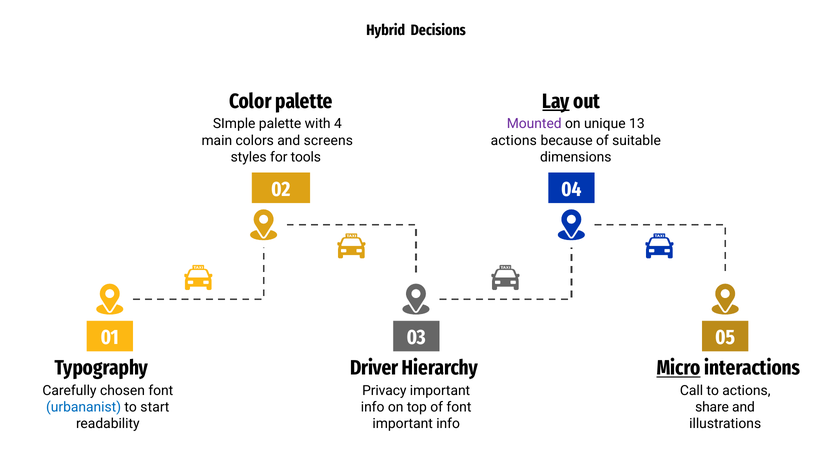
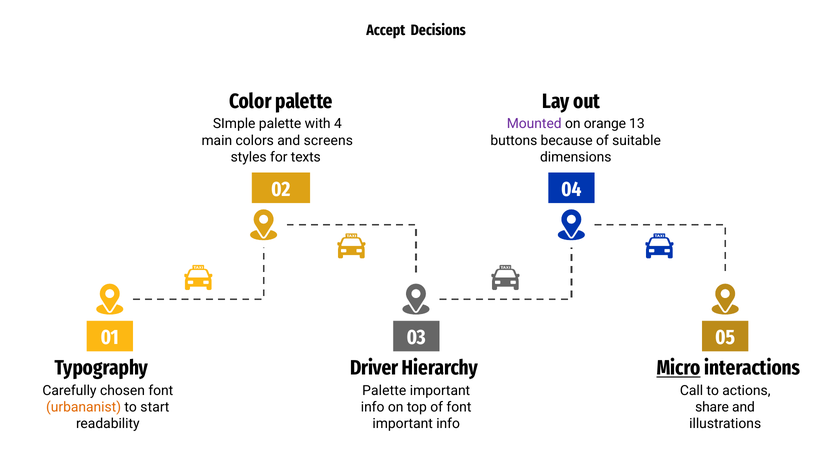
Hybrid: Hybrid -> Accept
Lay underline: present -> none
unique: unique -> orange
actions at (514, 141): actions -> buttons
tools: tools -> texts
Privacy at (384, 391): Privacy -> Palette
urbananist colour: blue -> orange
